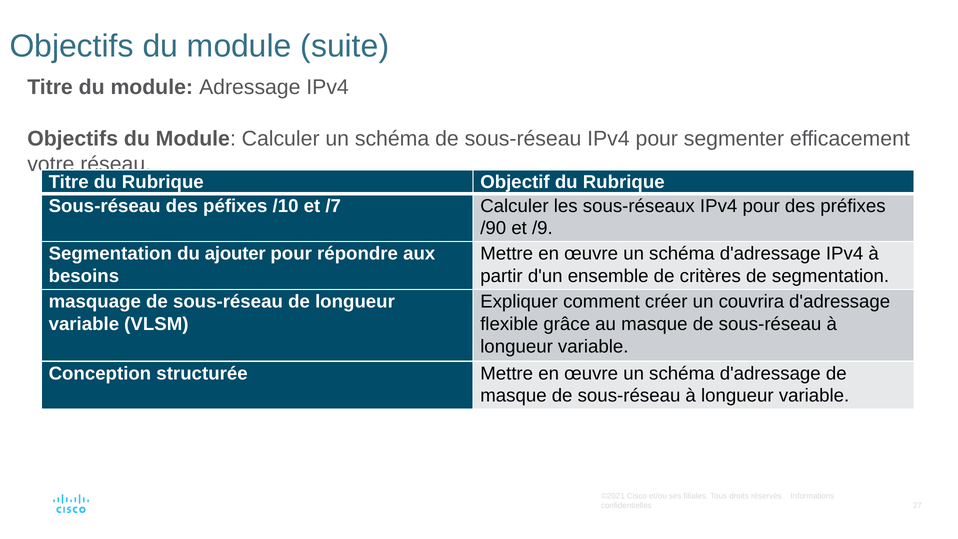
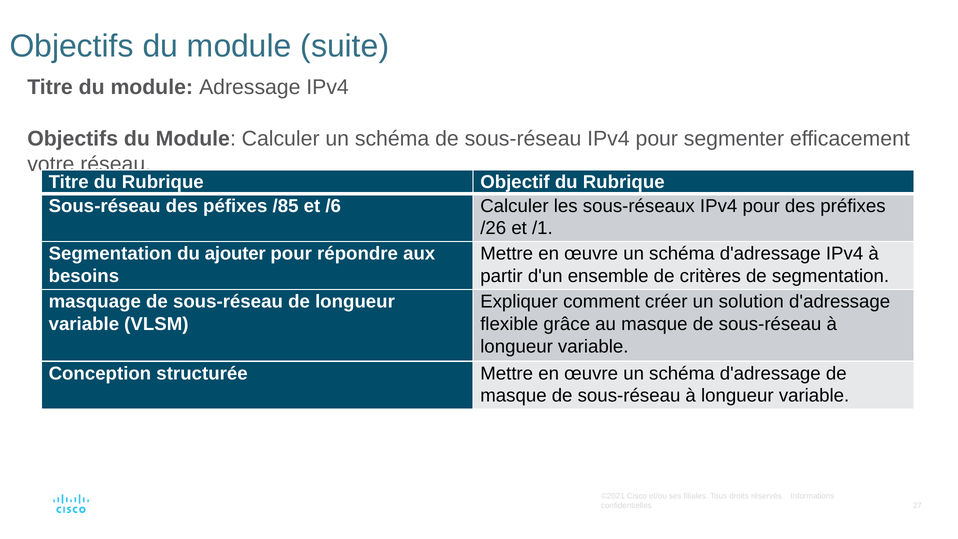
/10: /10 -> /85
/7: /7 -> /6
/90: /90 -> /26
/9: /9 -> /1
couvrira: couvrira -> solution
